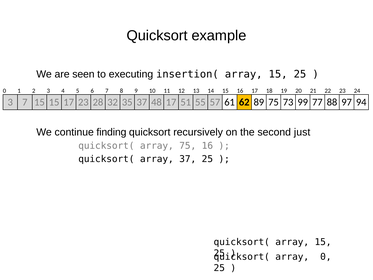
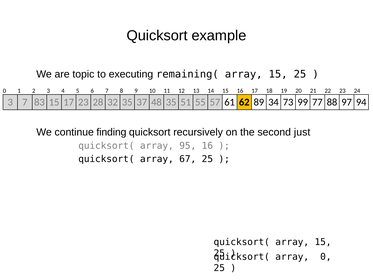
seen: seen -> topic
insertion(: insertion( -> remaining(
7 15: 15 -> 83
48 17: 17 -> 35
89 75: 75 -> 34
array 75: 75 -> 95
array 37: 37 -> 67
